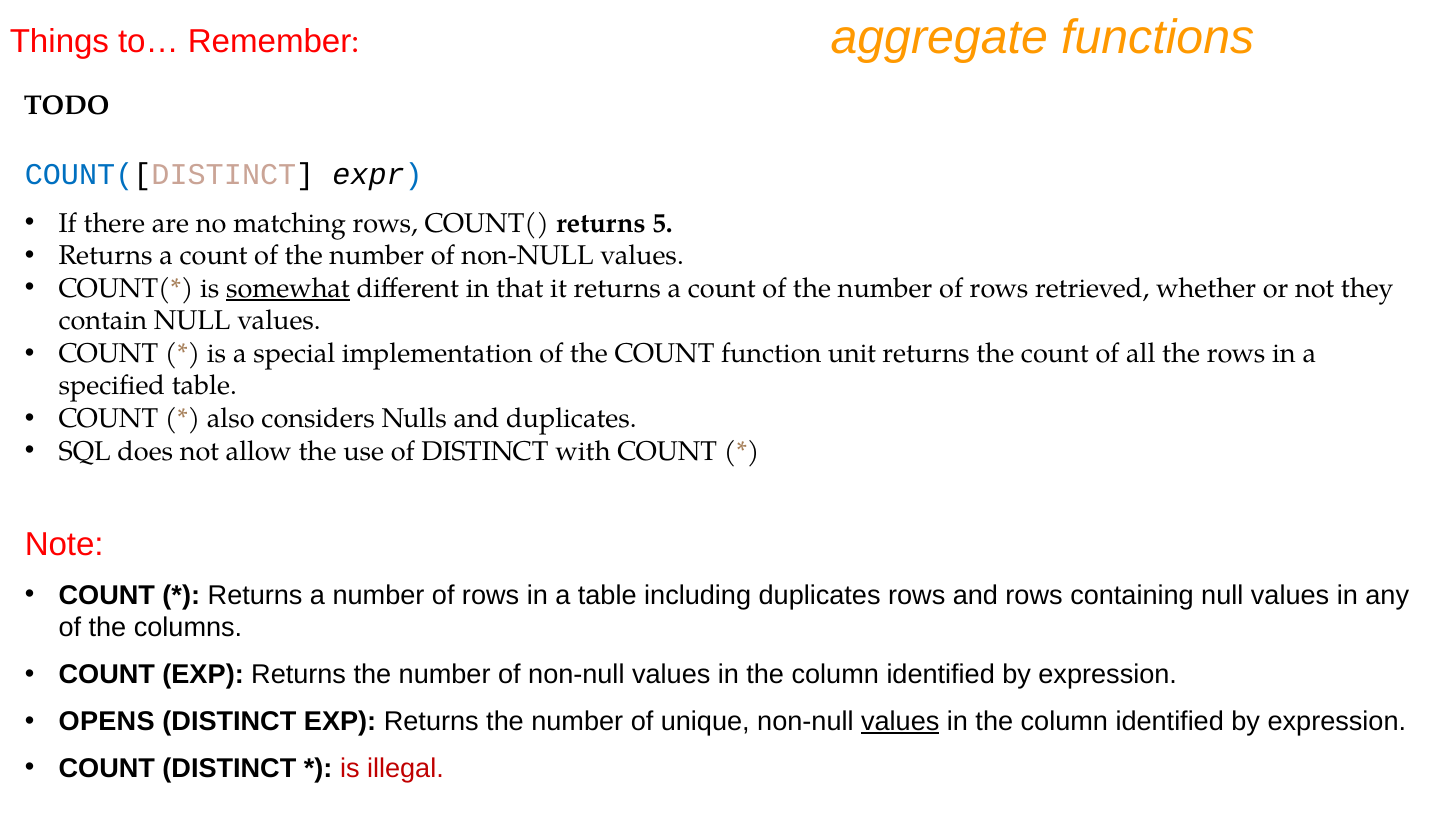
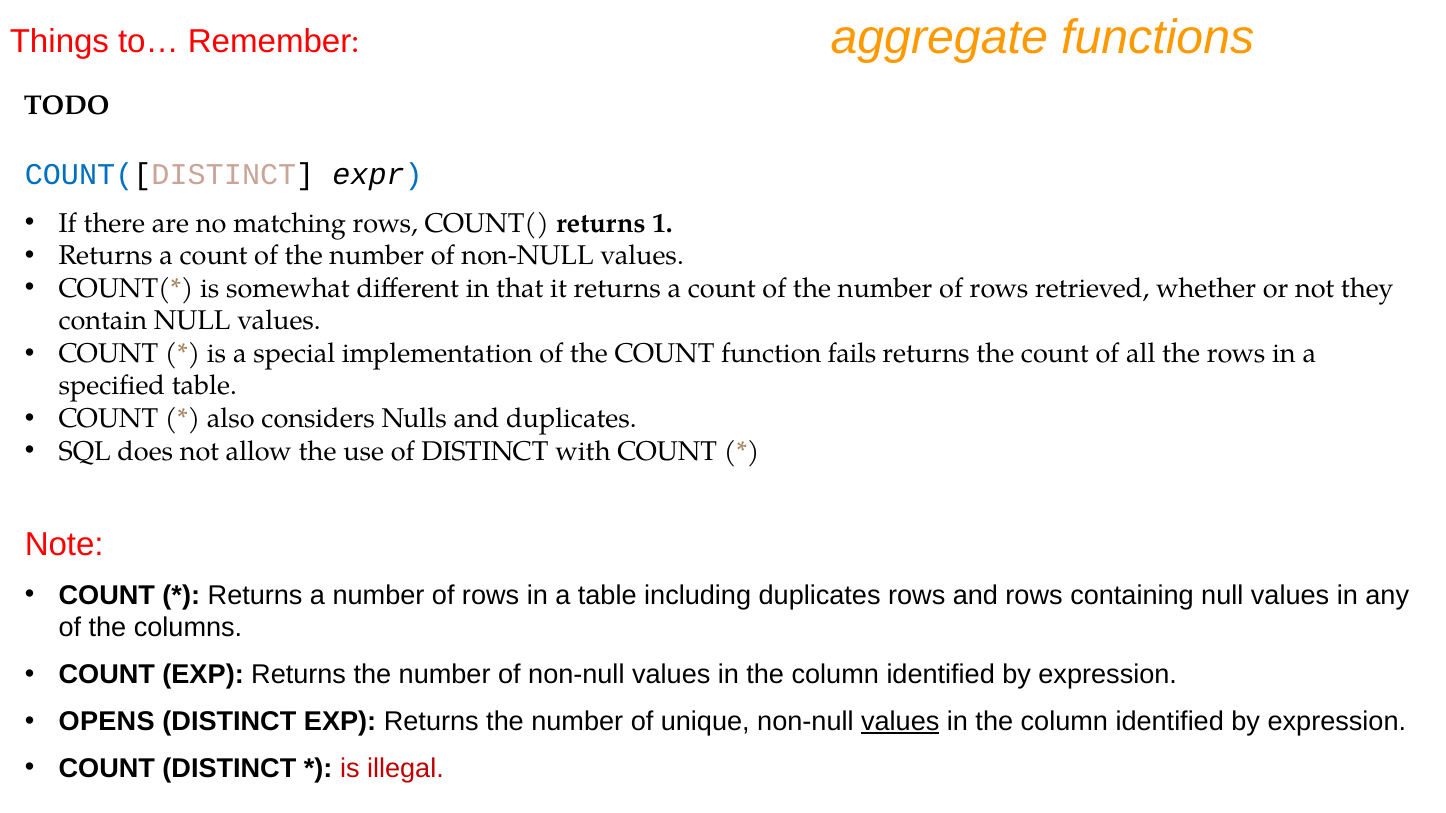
5: 5 -> 1
somewhat underline: present -> none
unit: unit -> fails
